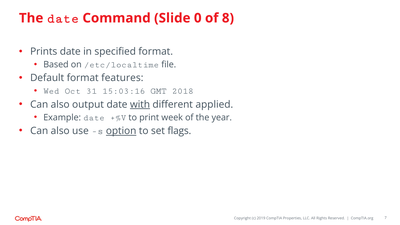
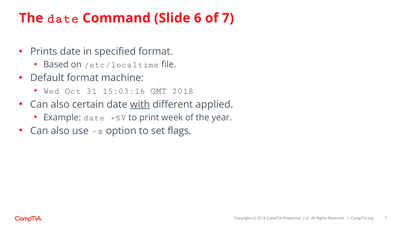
0: 0 -> 6
of 8: 8 -> 7
features: features -> machine
output: output -> certain
option underline: present -> none
